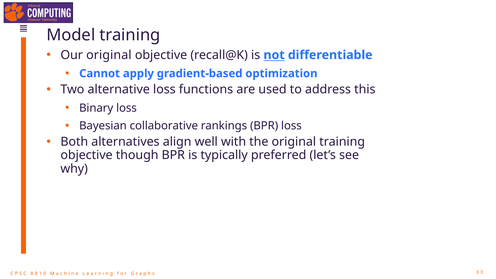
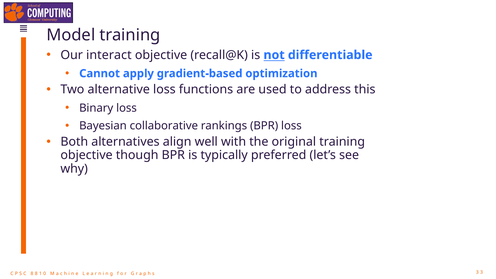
Our original: original -> interact
